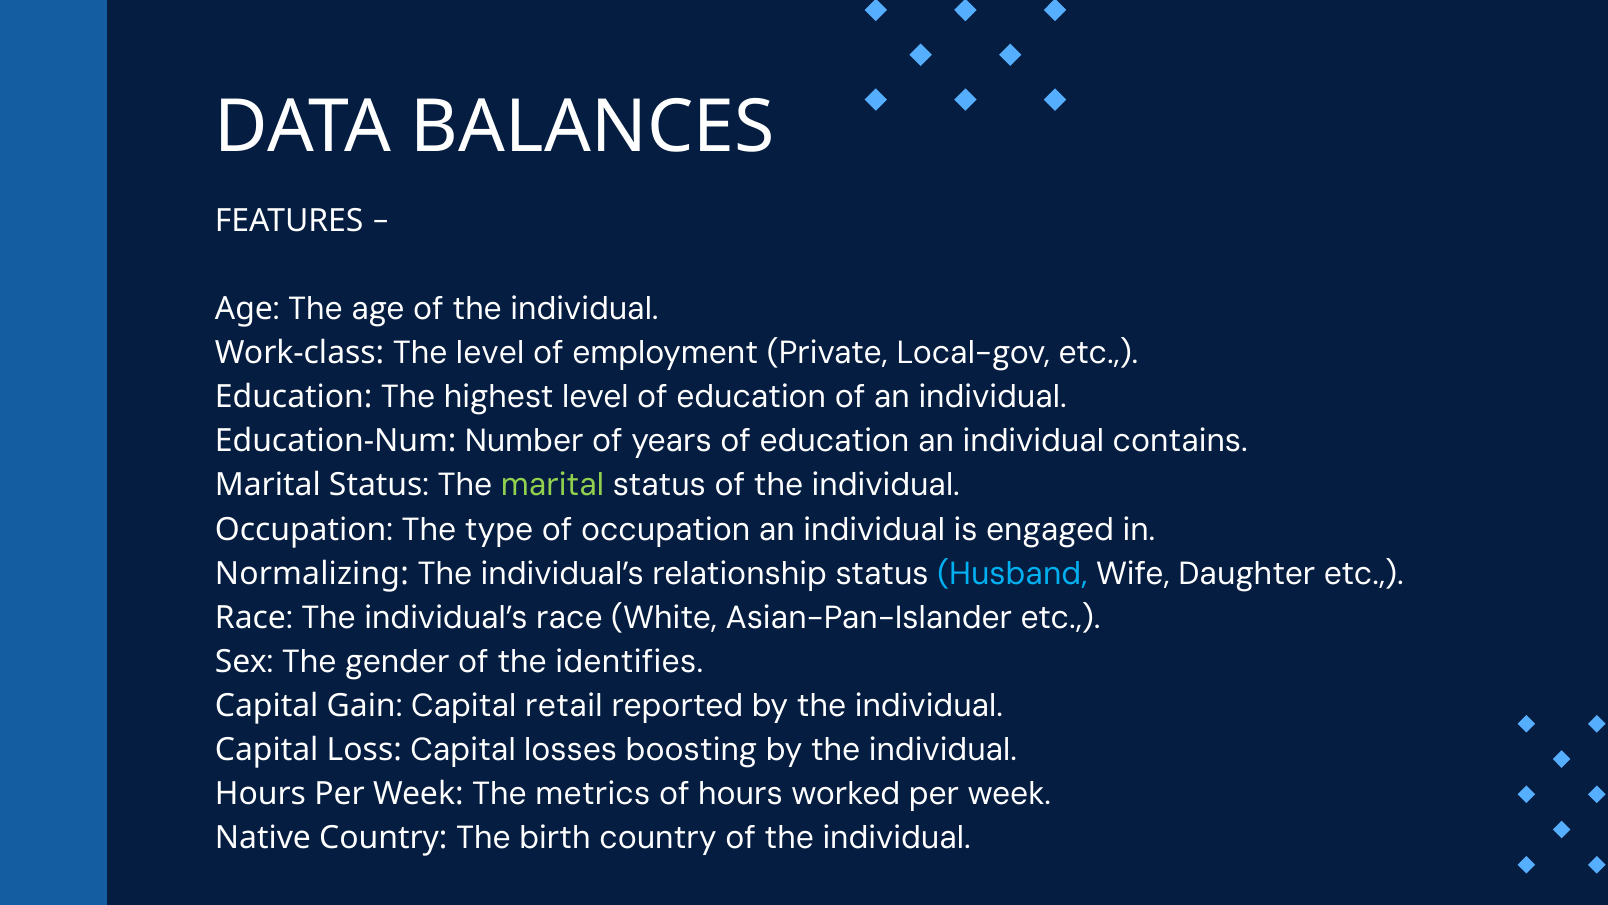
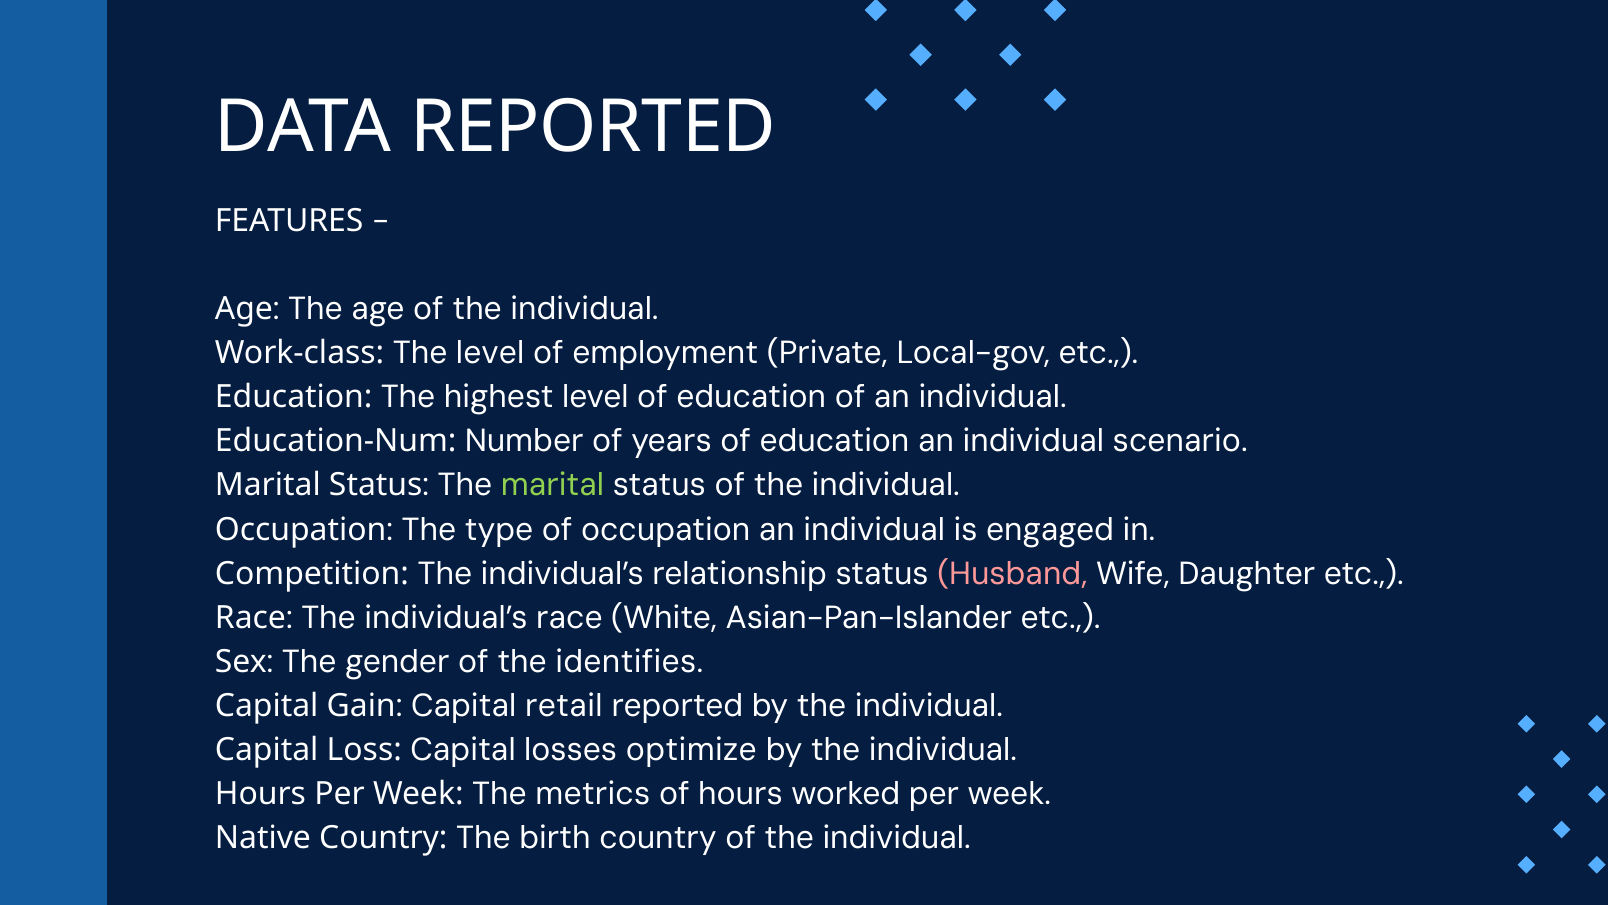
DATA BALANCES: BALANCES -> REPORTED
contains: contains -> scenario
Normalizing: Normalizing -> Competition
Husband colour: light blue -> pink
boosting: boosting -> optimize
